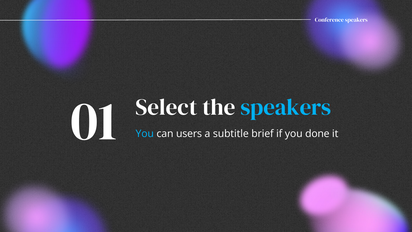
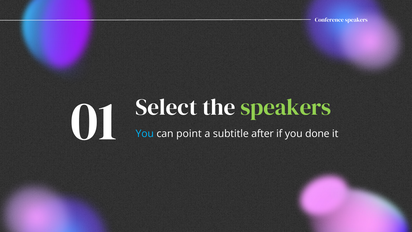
speakers at (286, 107) colour: light blue -> light green
users: users -> point
brief: brief -> after
